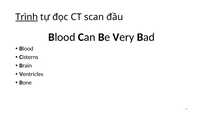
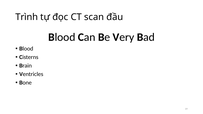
Trình underline: present -> none
